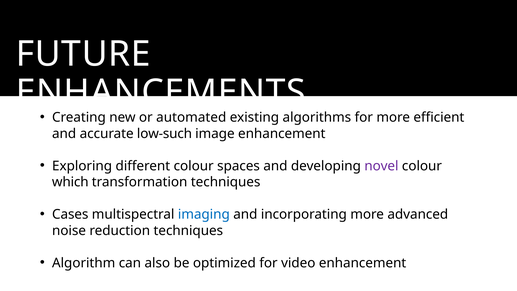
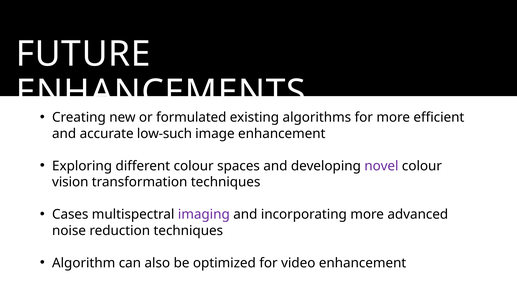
automated: automated -> formulated
which: which -> vision
imaging colour: blue -> purple
